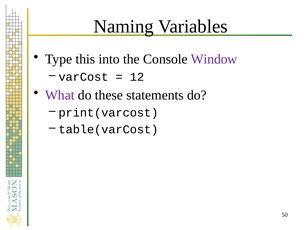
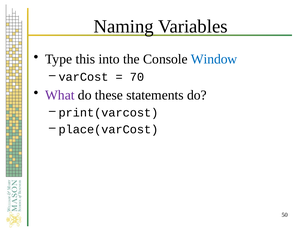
Window colour: purple -> blue
12: 12 -> 70
table(varCost: table(varCost -> place(varCost
